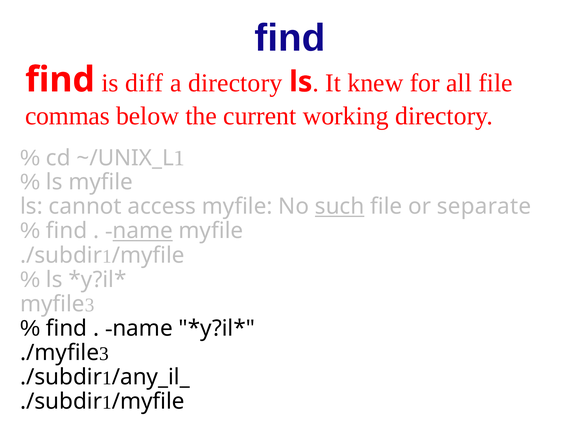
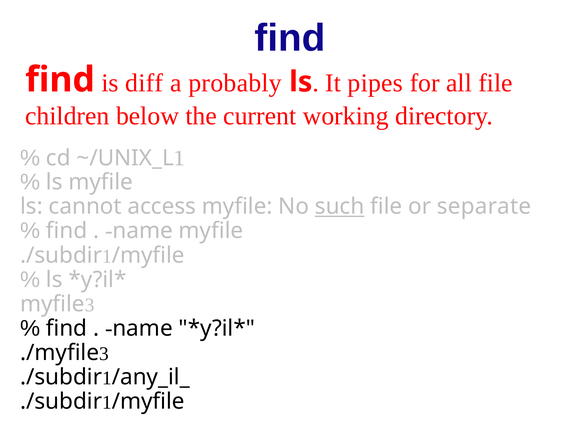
a directory: directory -> probably
knew: knew -> pipes
commas: commas -> children
name at (143, 231) underline: present -> none
